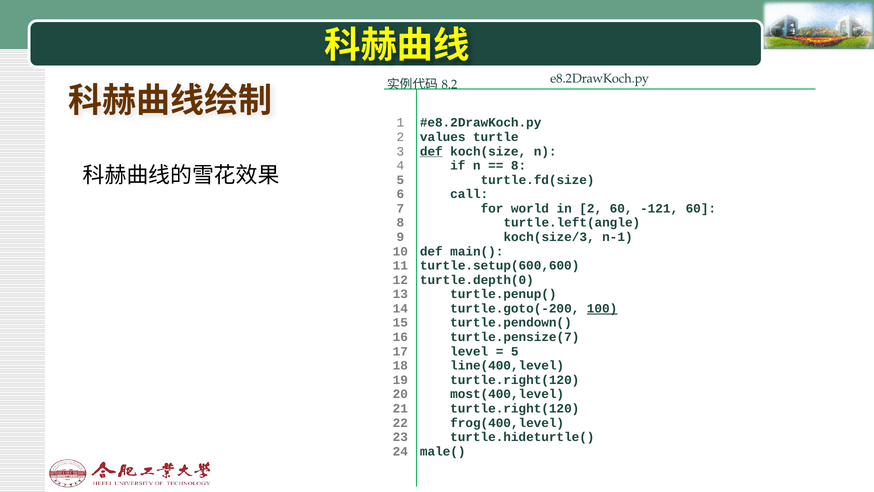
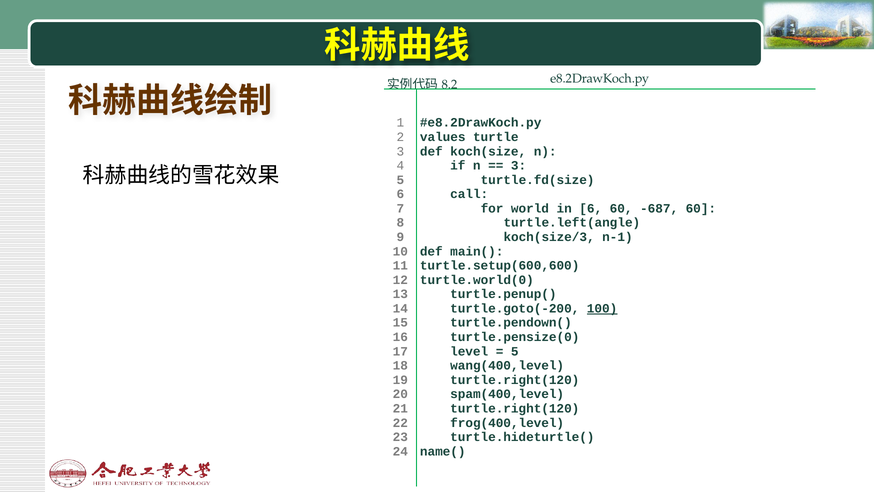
def at (431, 151) underline: present -> none
8 at (519, 165): 8 -> 3
in 2: 2 -> 6
-121: -121 -> -687
turtle.depth(0: turtle.depth(0 -> turtle.world(0
turtle.pensize(7: turtle.pensize(7 -> turtle.pensize(0
line(400,level: line(400,level -> wang(400,level
most(400,level: most(400,level -> spam(400,level
male(: male( -> name(
